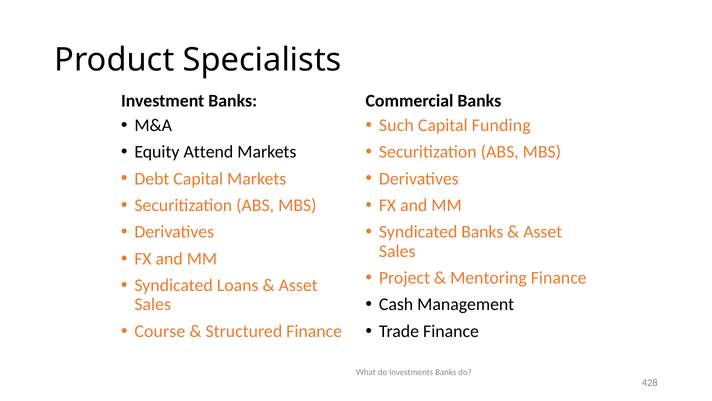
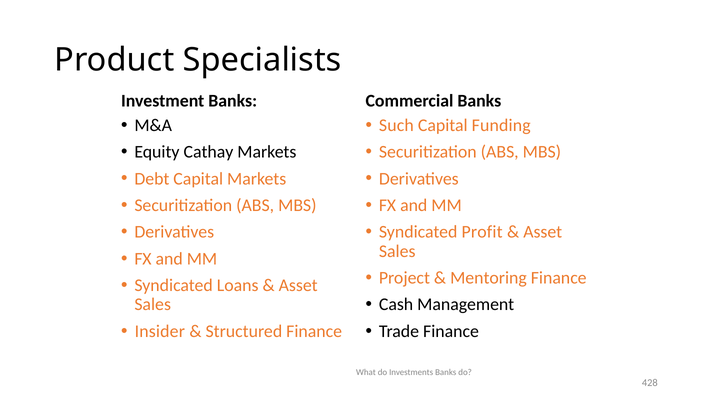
Attend: Attend -> Cathay
Syndicated Banks: Banks -> Profit
Course: Course -> Insider
